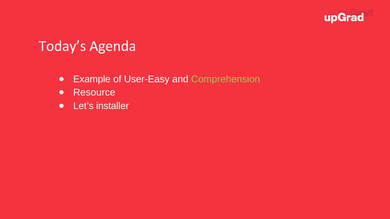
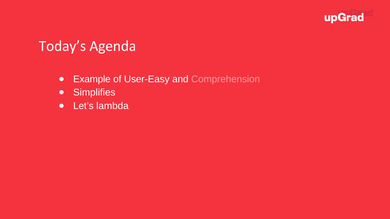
Comprehension colour: light green -> pink
Resource: Resource -> Simplifies
installer: installer -> lambda
